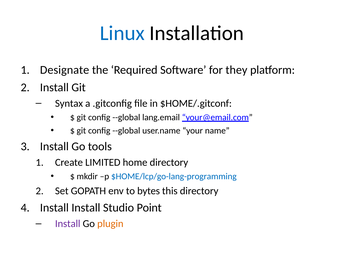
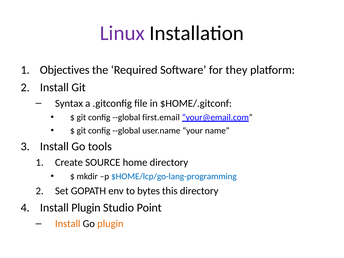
Linux colour: blue -> purple
Designate: Designate -> Objectives
lang.email: lang.email -> first.email
LIMITED: LIMITED -> SOURCE
Install Install: Install -> Plugin
Install at (68, 224) colour: purple -> orange
